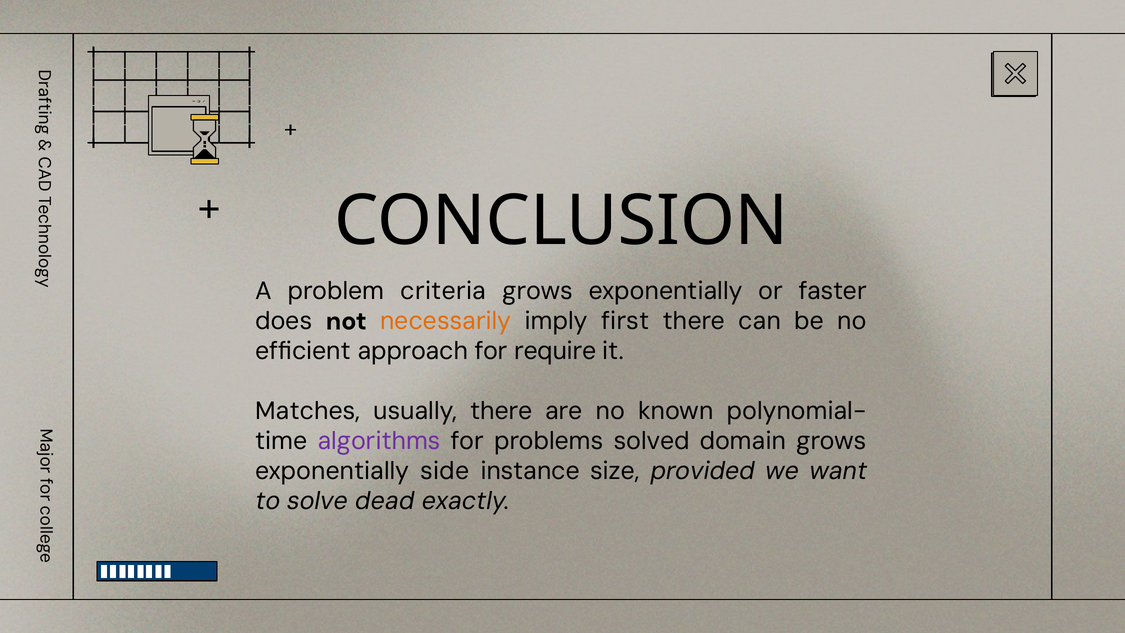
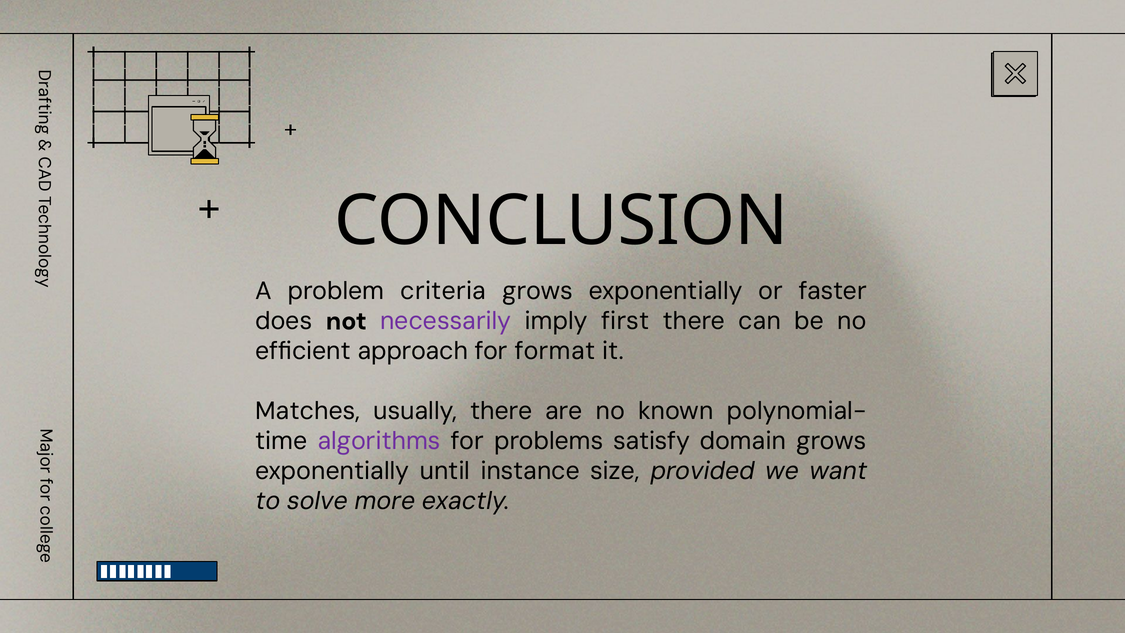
necessarily colour: orange -> purple
require: require -> format
solved: solved -> satisfy
side: side -> until
dead: dead -> more
